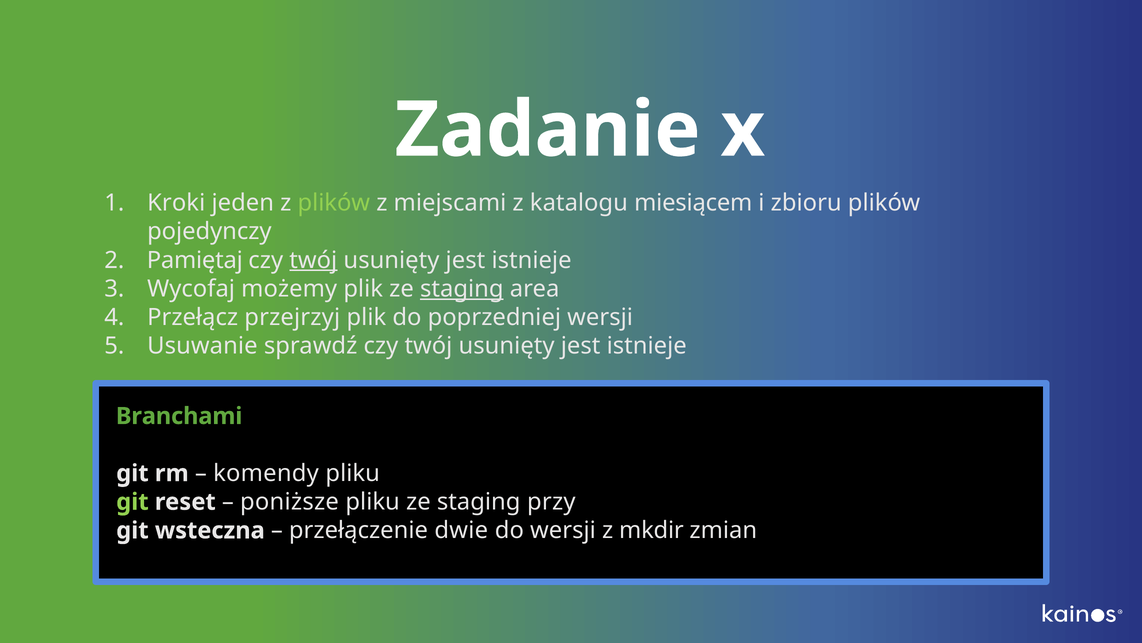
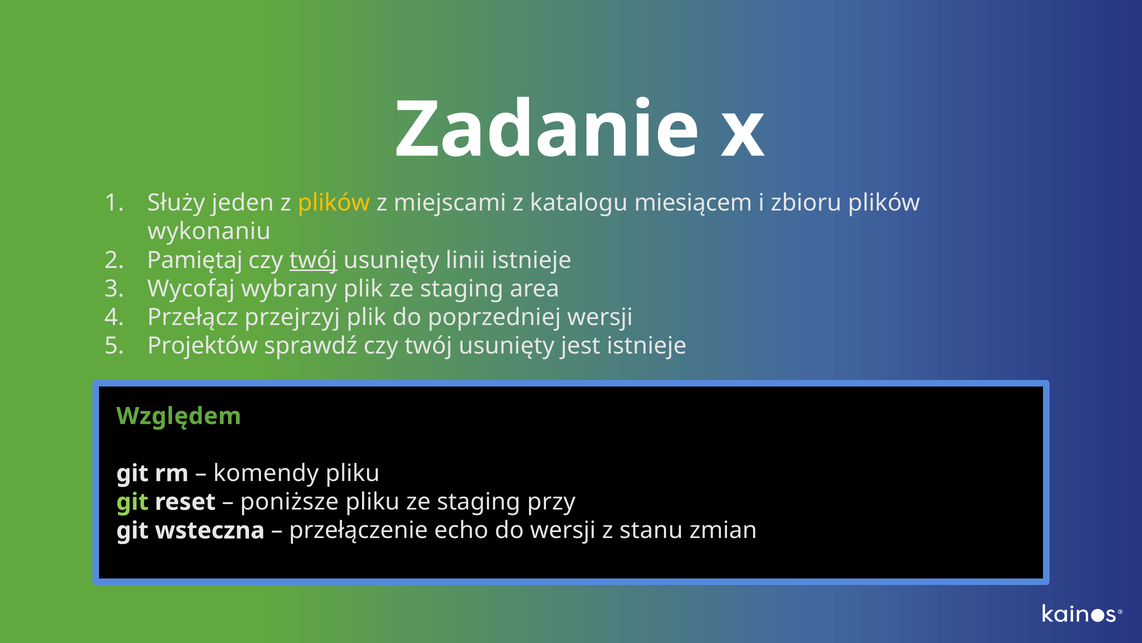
Kroki: Kroki -> Służy
plików at (334, 203) colour: light green -> yellow
pojedynczy: pojedynczy -> wykonaniu
jest at (465, 260): jest -> linii
możemy: możemy -> wybrany
staging at (462, 289) underline: present -> none
Usuwanie: Usuwanie -> Projektów
Branchami: Branchami -> Względem
dwie: dwie -> echo
mkdir: mkdir -> stanu
